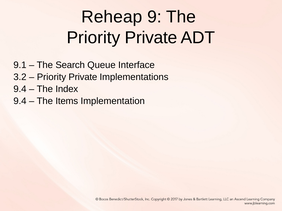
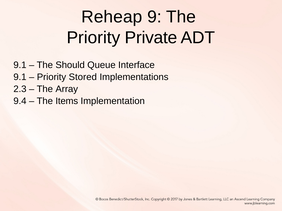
Search: Search -> Should
3.2 at (20, 77): 3.2 -> 9.1
Private at (83, 77): Private -> Stored
9.4 at (20, 89): 9.4 -> 2.3
Index: Index -> Array
